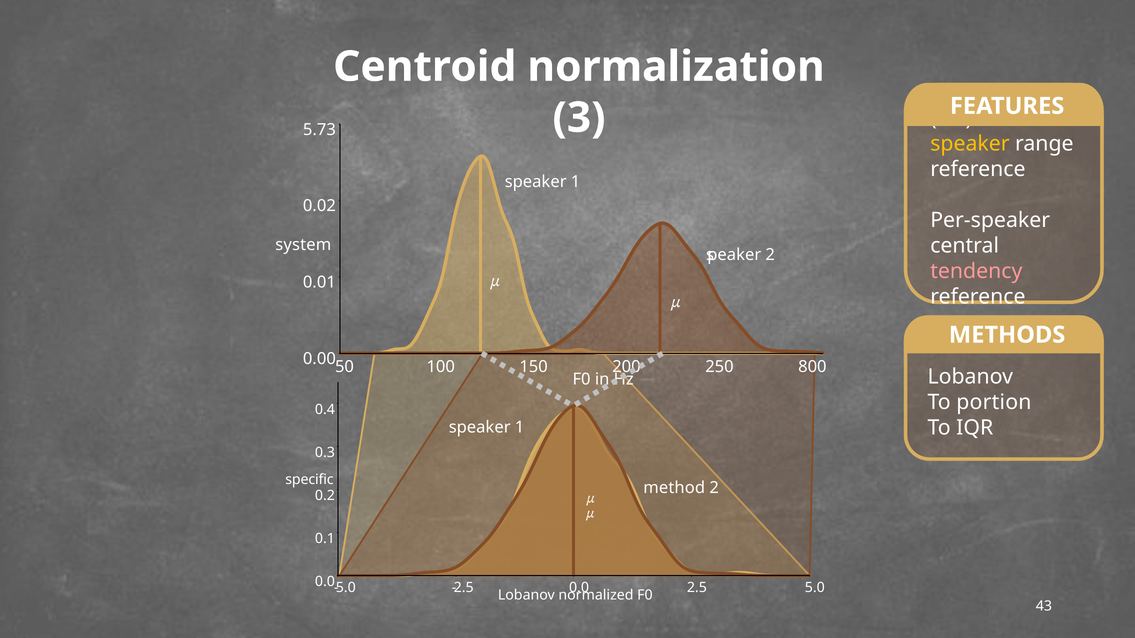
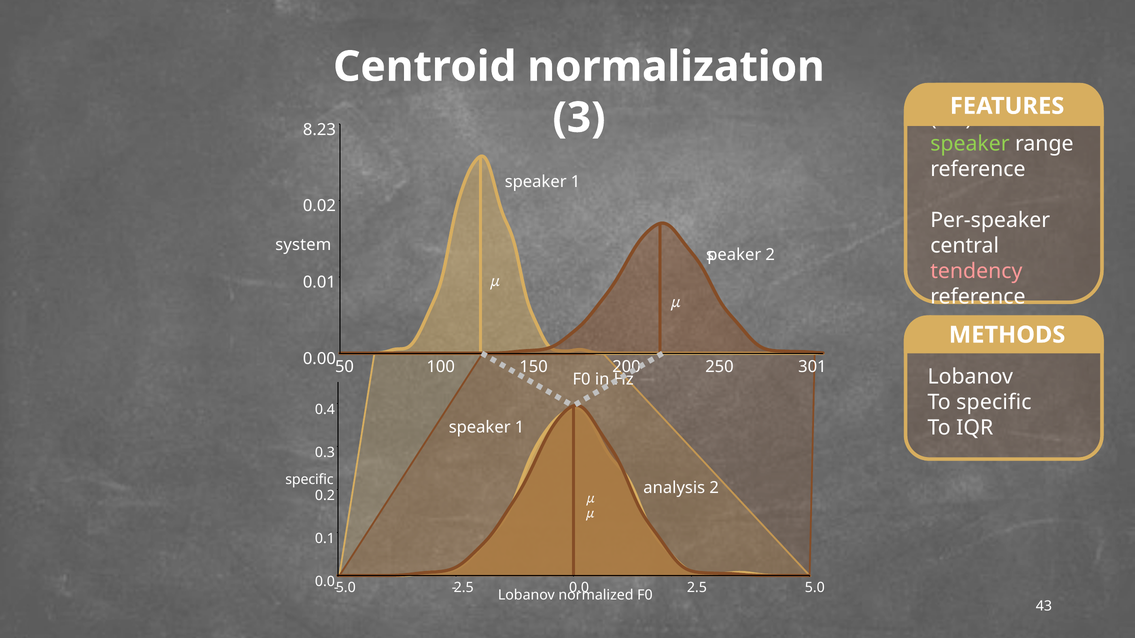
5.73: 5.73 -> 8.23
speaker at (970, 144) colour: yellow -> light green
800: 800 -> 301
To portion: portion -> specific
method: method -> analysis
